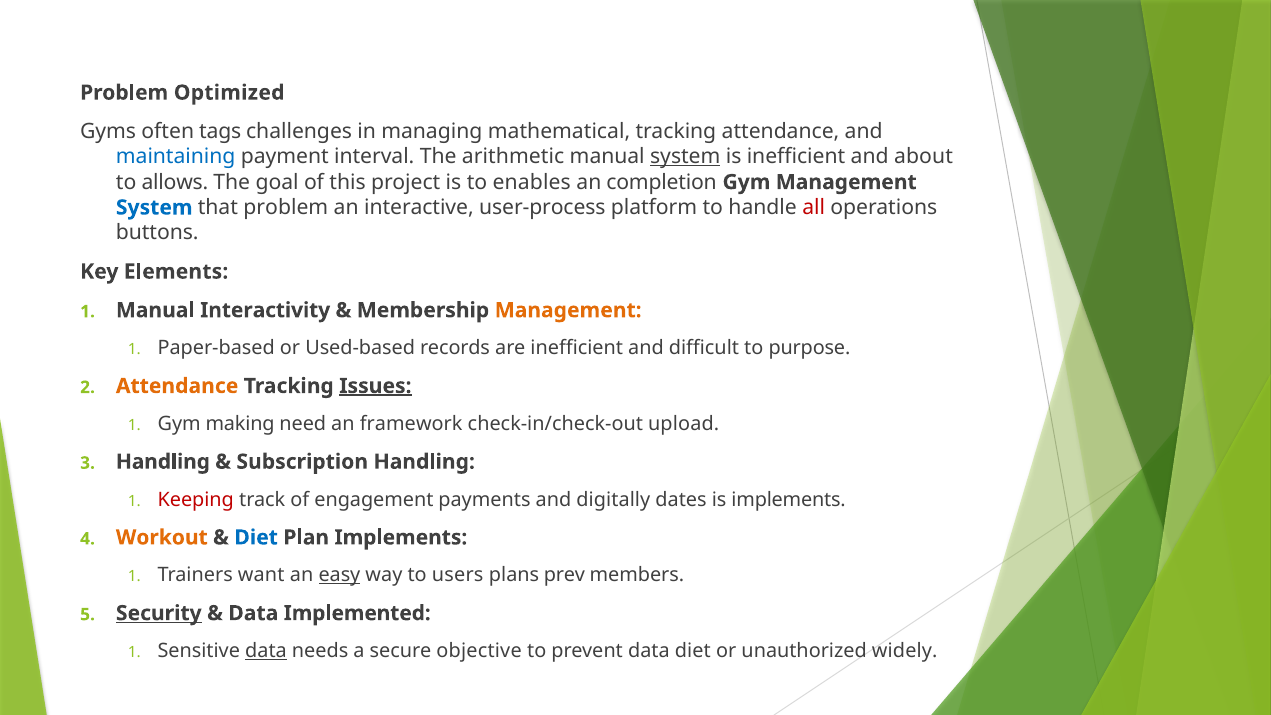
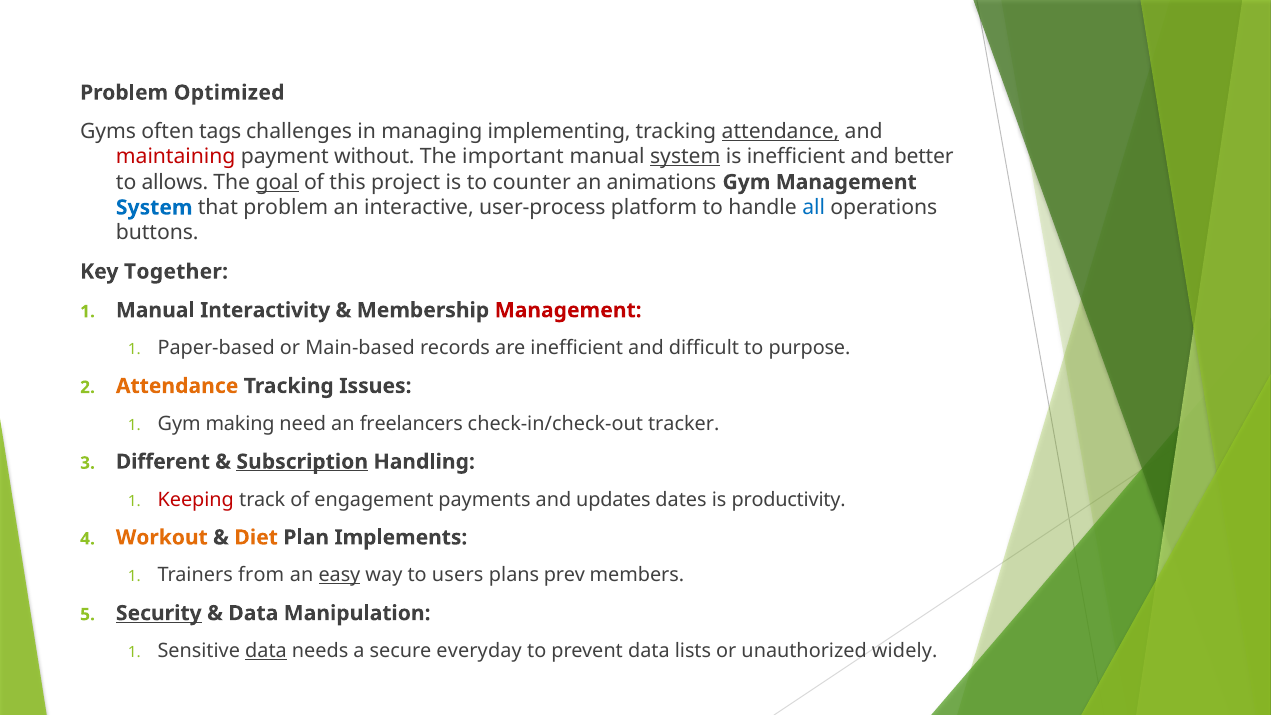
mathematical: mathematical -> implementing
attendance at (781, 131) underline: none -> present
maintaining colour: blue -> red
interval: interval -> without
arithmetic: arithmetic -> important
about: about -> better
goal underline: none -> present
enables: enables -> counter
completion: completion -> animations
all colour: red -> blue
Elements: Elements -> Together
Management at (568, 310) colour: orange -> red
Used-based: Used-based -> Main-based
Issues underline: present -> none
framework: framework -> freelancers
upload: upload -> tracker
Handling at (163, 462): Handling -> Different
Subscription underline: none -> present
digitally: digitally -> updates
is implements: implements -> productivity
Diet at (256, 537) colour: blue -> orange
want: want -> from
Implemented: Implemented -> Manipulation
objective: objective -> everyday
data diet: diet -> lists
